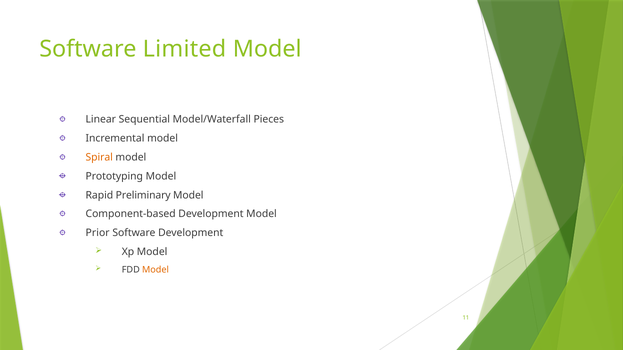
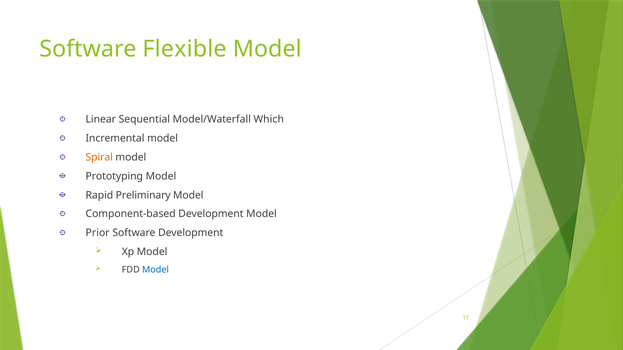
Limited: Limited -> Flexible
Pieces: Pieces -> Which
Model at (156, 270) colour: orange -> blue
